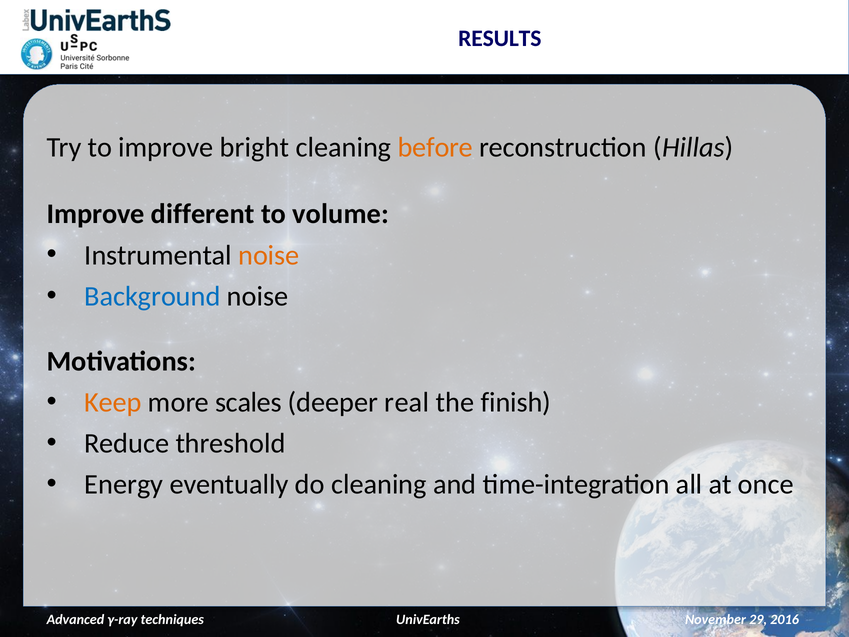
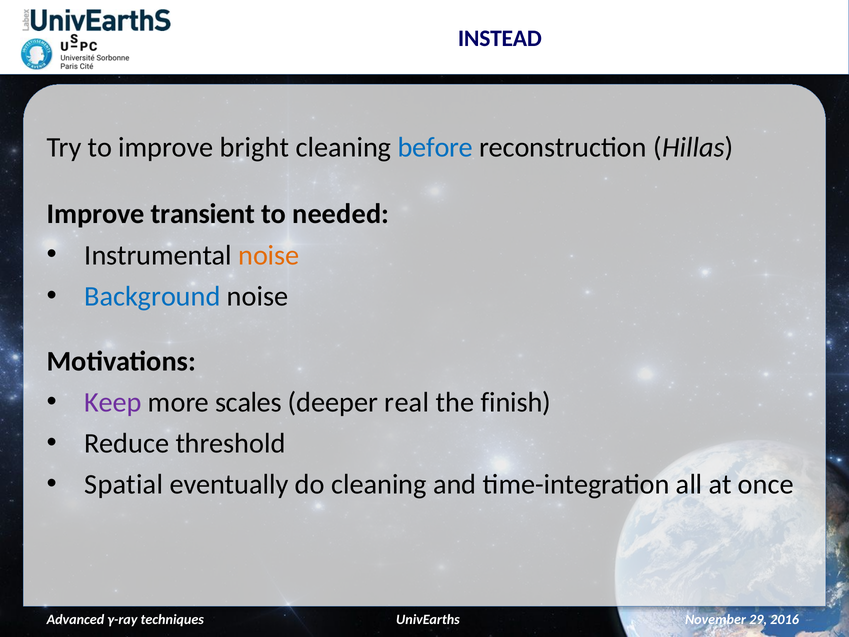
RESULTS: RESULTS -> INSTEAD
before colour: orange -> blue
different: different -> transient
volume: volume -> needed
Keep colour: orange -> purple
Energy: Energy -> Spatial
